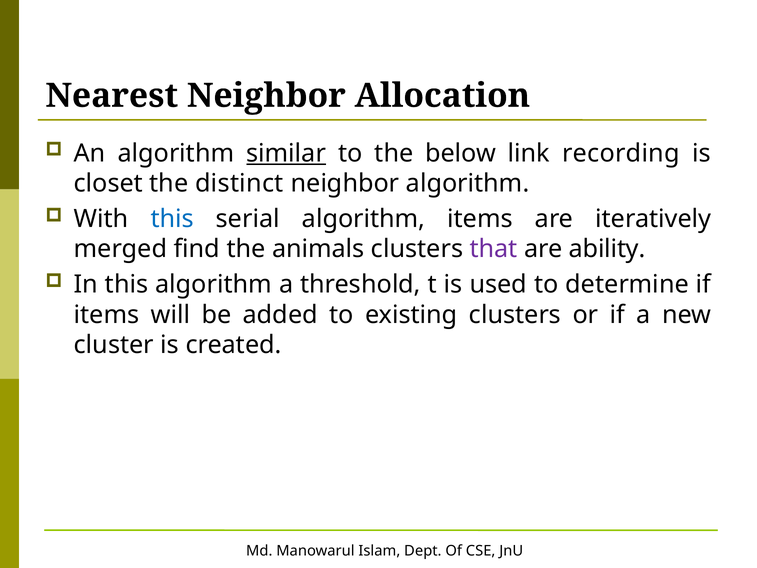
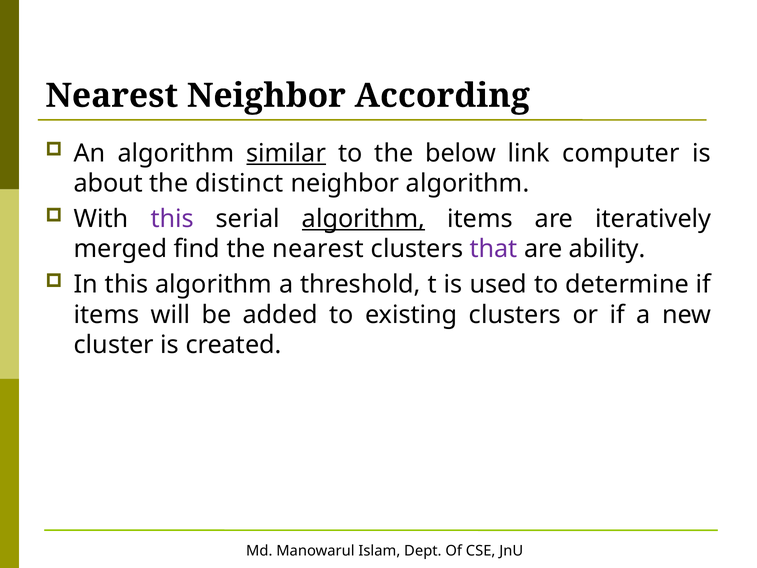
Allocation: Allocation -> According
recording: recording -> computer
closet: closet -> about
this at (172, 219) colour: blue -> purple
algorithm at (364, 219) underline: none -> present
the animals: animals -> nearest
